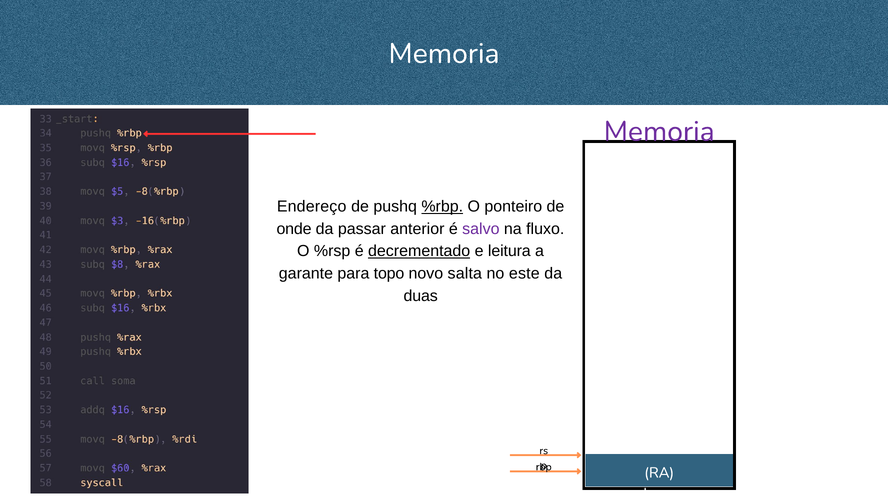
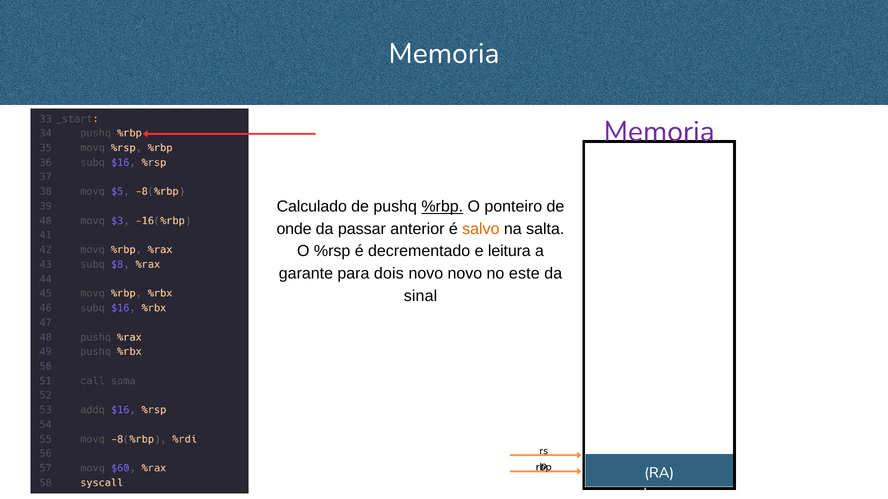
Endereço: Endereço -> Calculado
salvo colour: purple -> orange
fluxo: fluxo -> salta
decrementado underline: present -> none
topo: topo -> dois
novo salta: salta -> novo
duas: duas -> sinal
